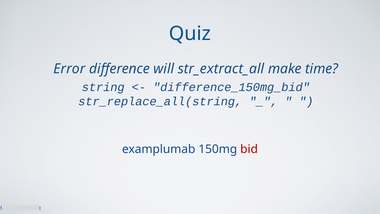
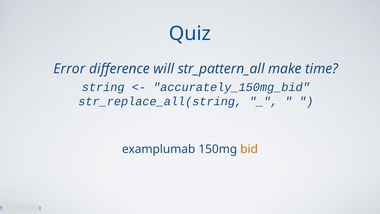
str_extract_all: str_extract_all -> str_pattern_all
difference_150mg_bid: difference_150mg_bid -> accurately_150mg_bid
bid colour: red -> orange
